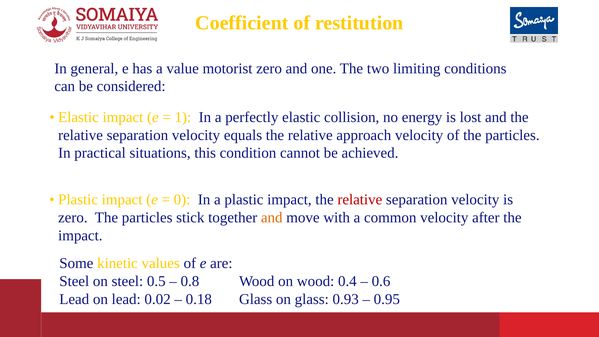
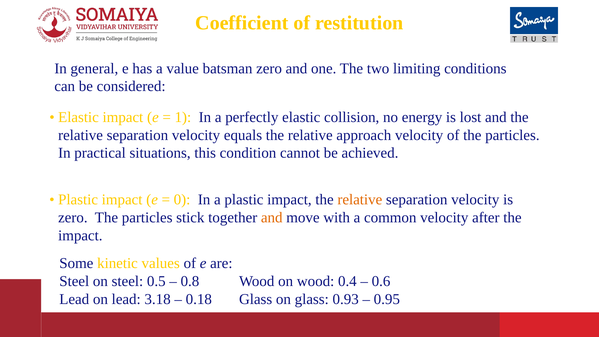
motorist: motorist -> batsman
relative at (360, 199) colour: red -> orange
0.02: 0.02 -> 3.18
